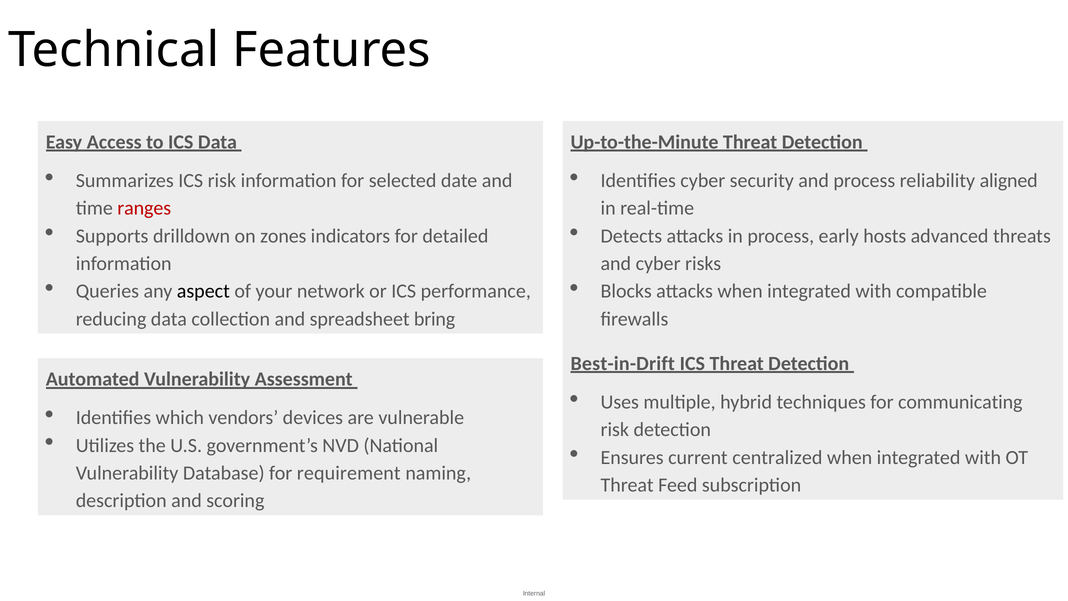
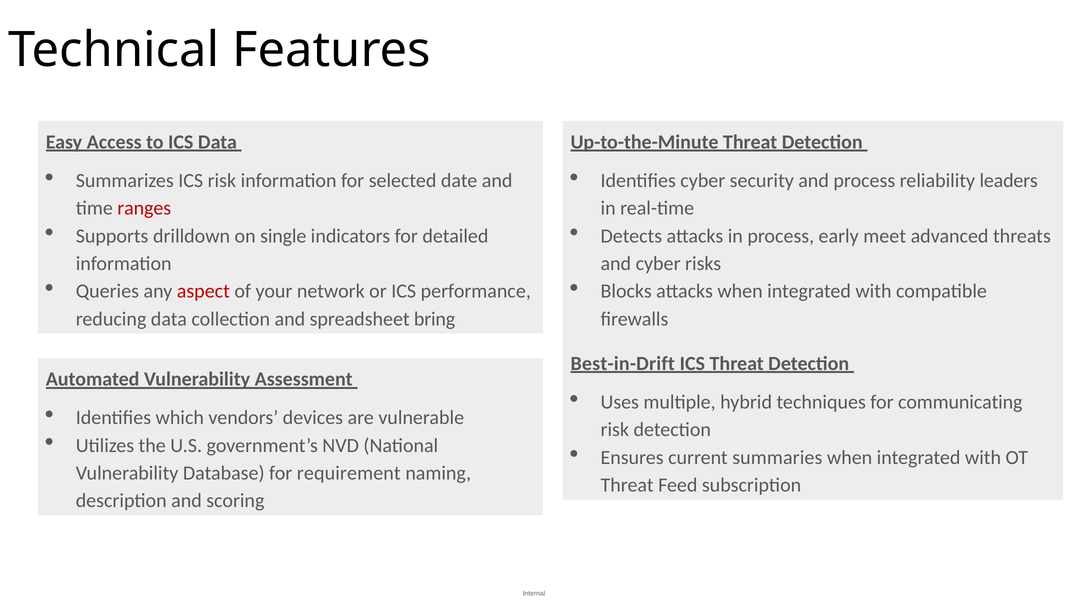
aligned: aligned -> leaders
zones: zones -> single
hosts: hosts -> meet
aspect colour: black -> red
centralized: centralized -> summaries
